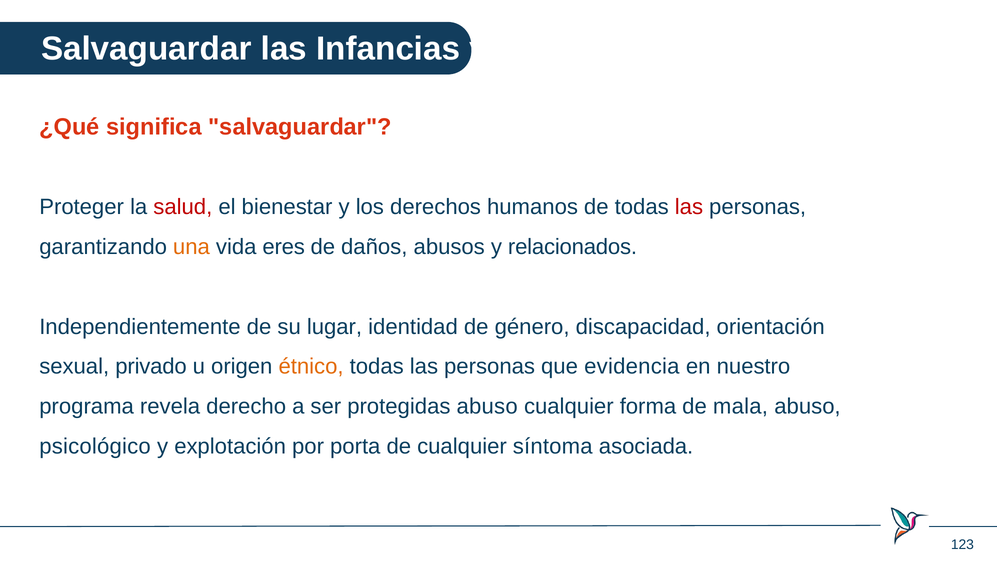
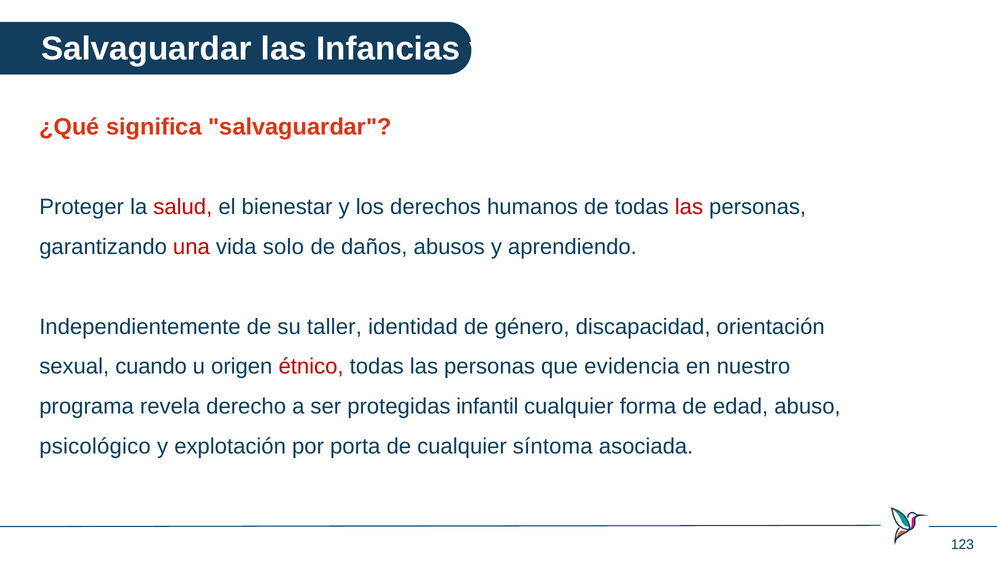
una colour: orange -> red
eres: eres -> solo
relacionados: relacionados -> aprendiendo
lugar: lugar -> taller
privado: privado -> cuando
étnico colour: orange -> red
protegidas abuso: abuso -> infantil
mala: mala -> edad
